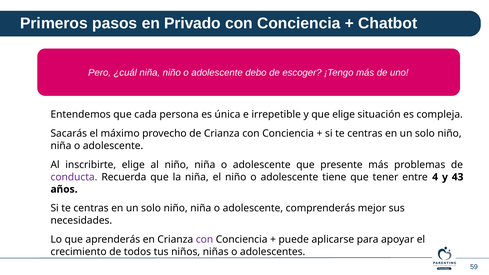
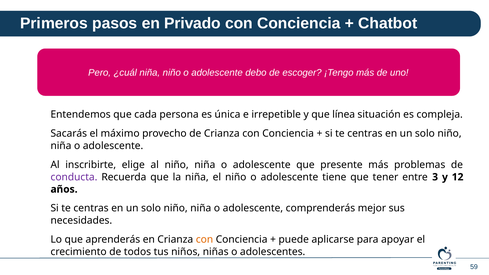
que elige: elige -> línea
4: 4 -> 3
43: 43 -> 12
con at (205, 240) colour: purple -> orange
